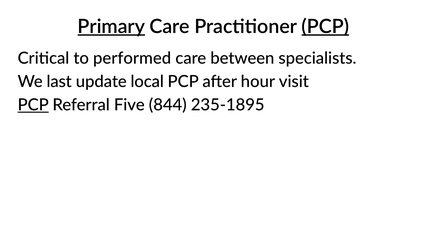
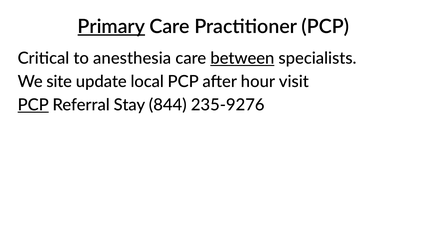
PCP at (325, 27) underline: present -> none
performed: performed -> anesthesia
between underline: none -> present
last: last -> site
Five: Five -> Stay
235-1895: 235-1895 -> 235-9276
